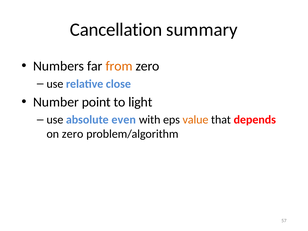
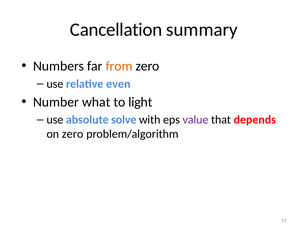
close: close -> even
point: point -> what
even: even -> solve
value colour: orange -> purple
